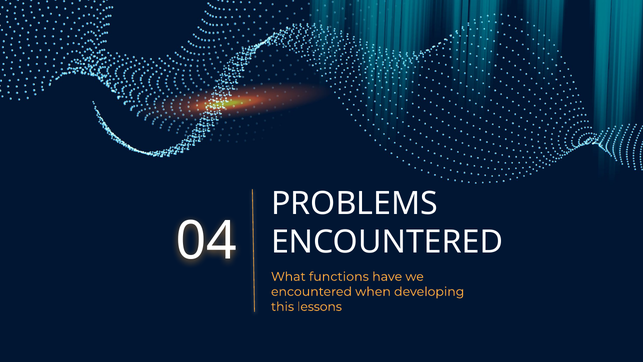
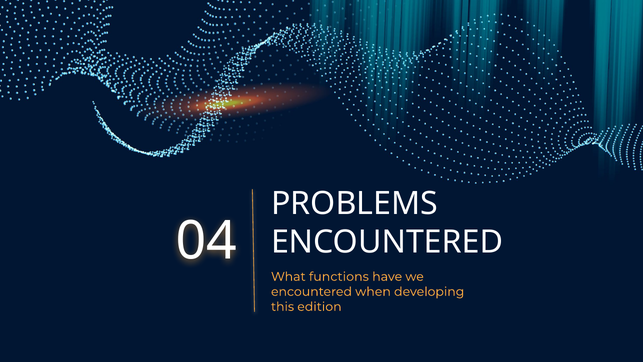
lessons: lessons -> edition
